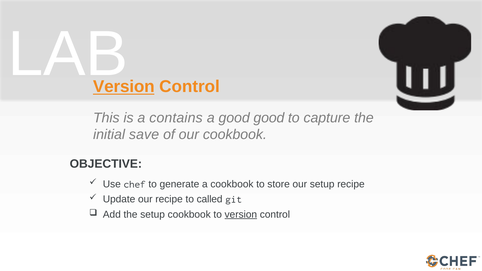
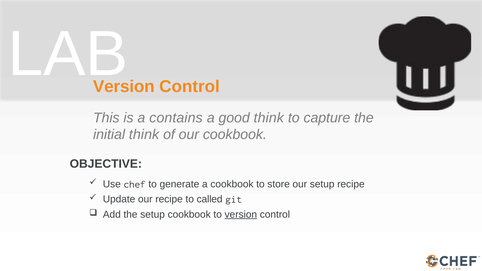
Version at (124, 87) underline: present -> none
good good: good -> think
initial save: save -> think
